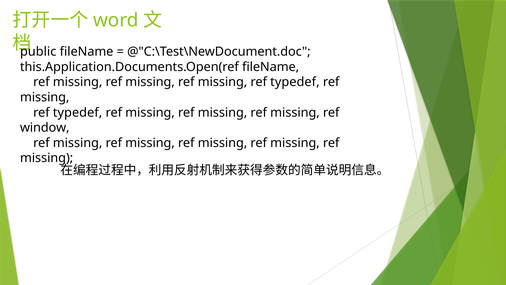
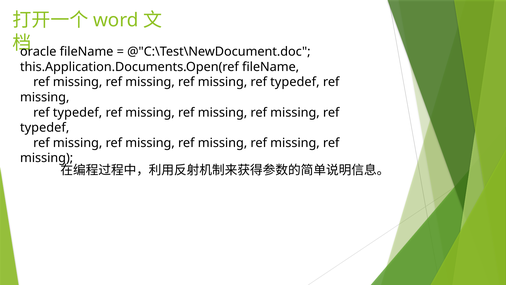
public: public -> oracle
window at (45, 128): window -> typedef
